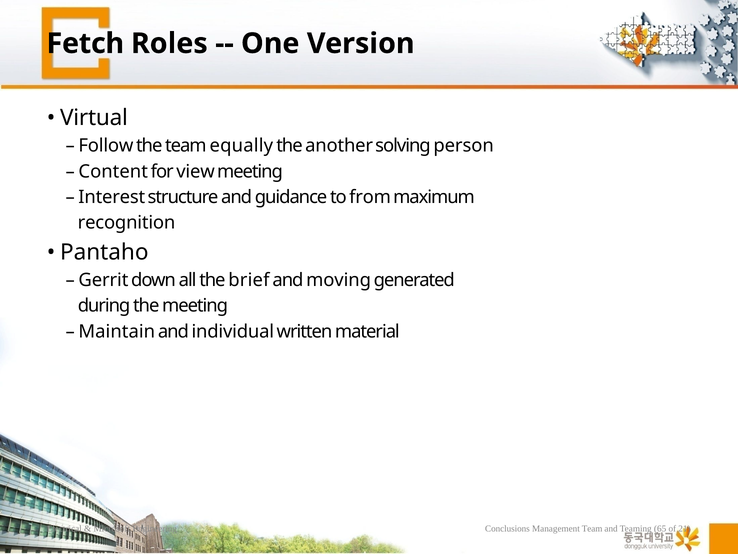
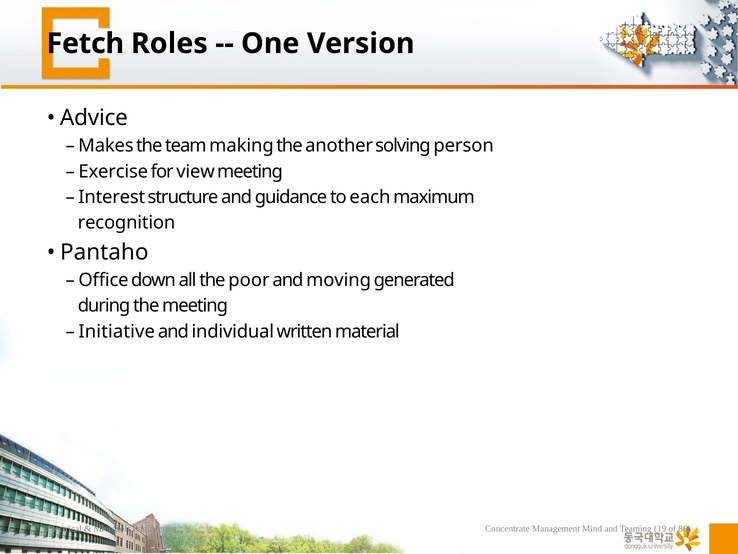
Virtual: Virtual -> Advice
Follow: Follow -> Makes
equally: equally -> making
Content: Content -> Exercise
from: from -> each
Gerrit: Gerrit -> Office
brief: brief -> poor
Maintain: Maintain -> Initiative
Conclusions: Conclusions -> Concentrate
Management Team: Team -> Mind
65: 65 -> 19
21: 21 -> 86
